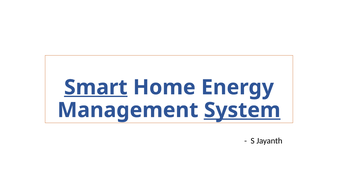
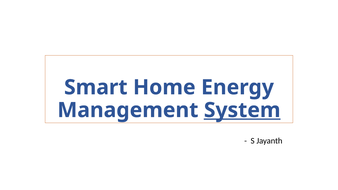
Smart underline: present -> none
